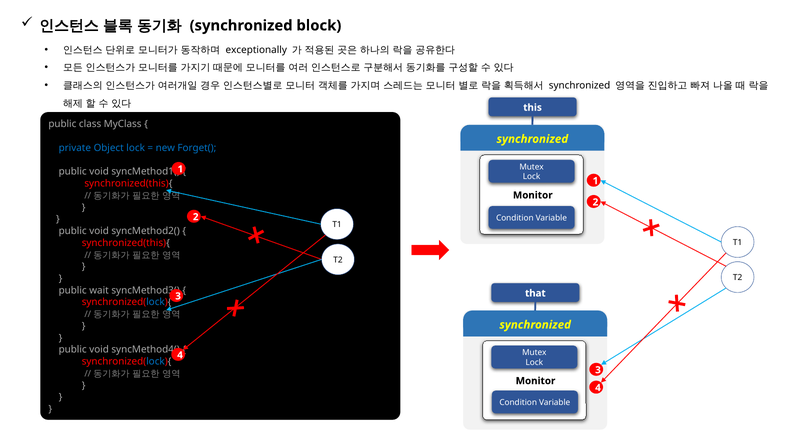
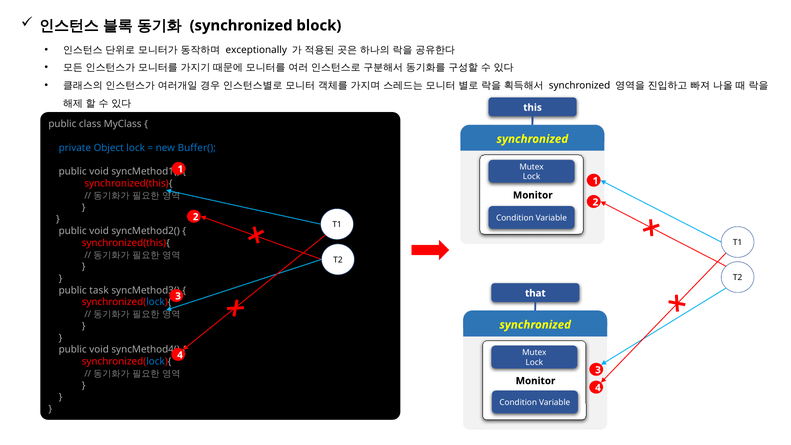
Forget(: Forget( -> Buffer(
wait: wait -> task
